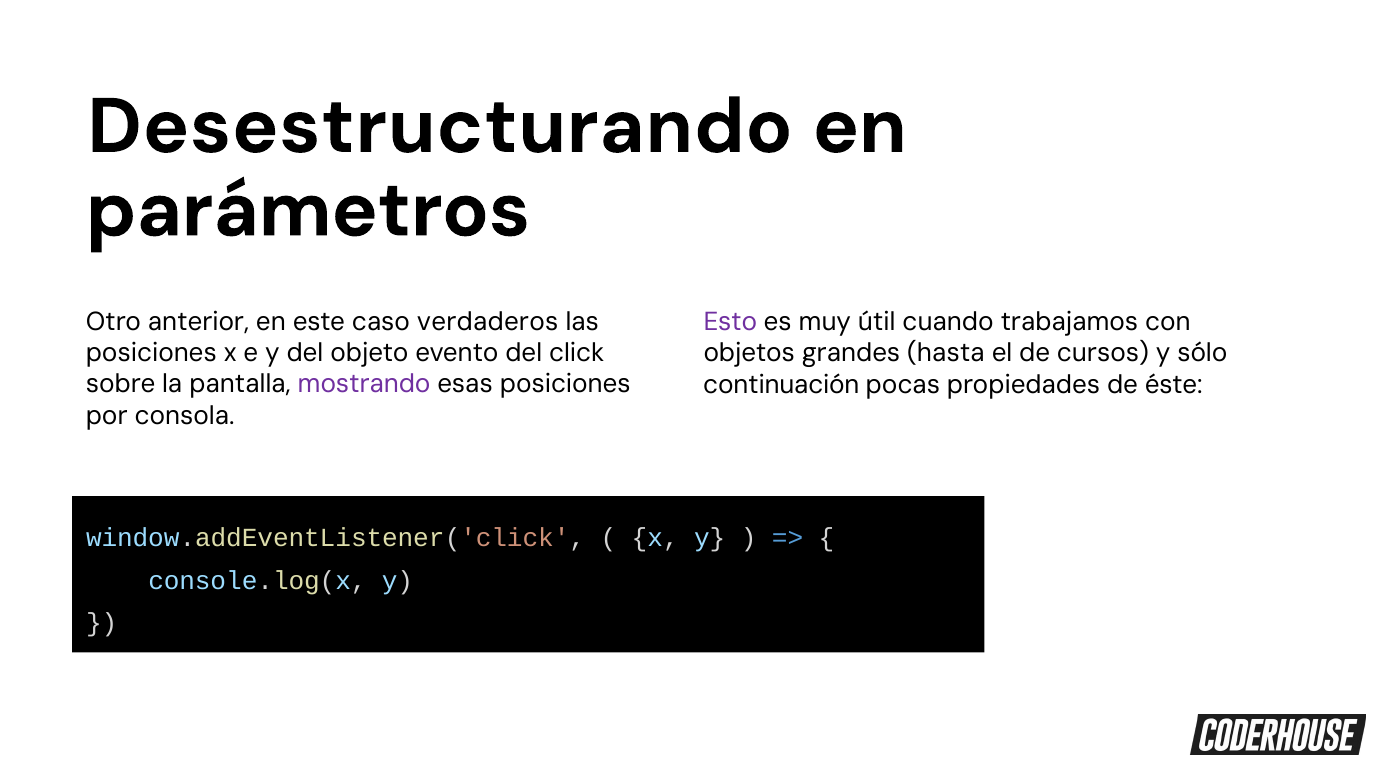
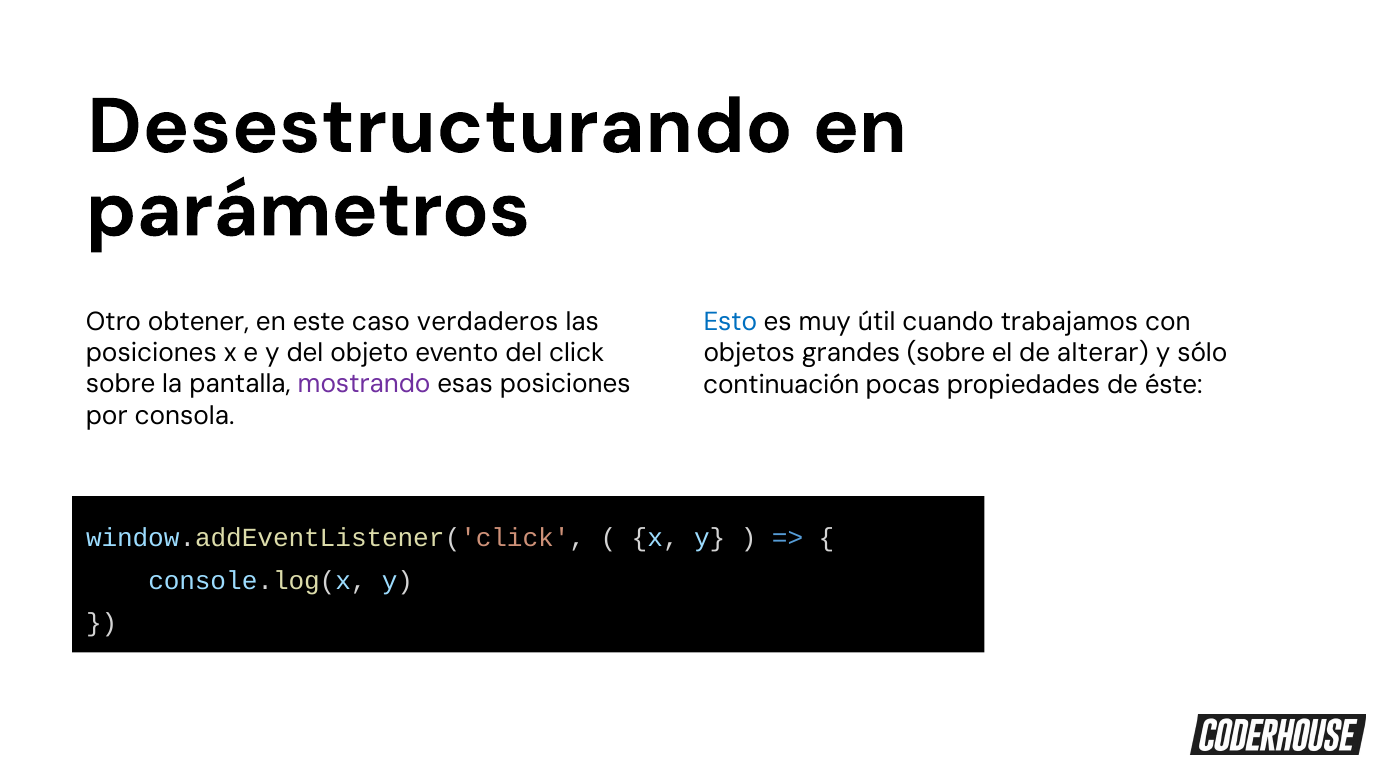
anterior: anterior -> obtener
Esto colour: purple -> blue
grandes hasta: hasta -> sobre
cursos: cursos -> alterar
